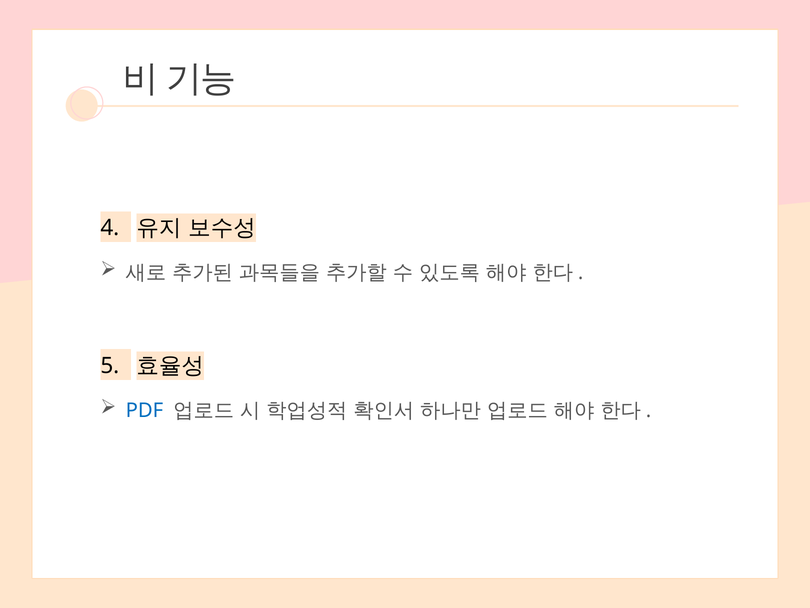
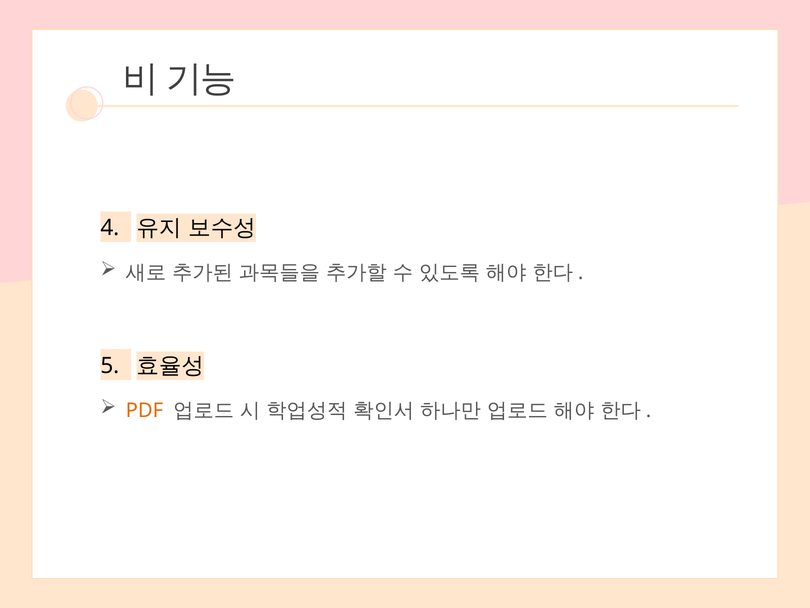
PDF colour: blue -> orange
